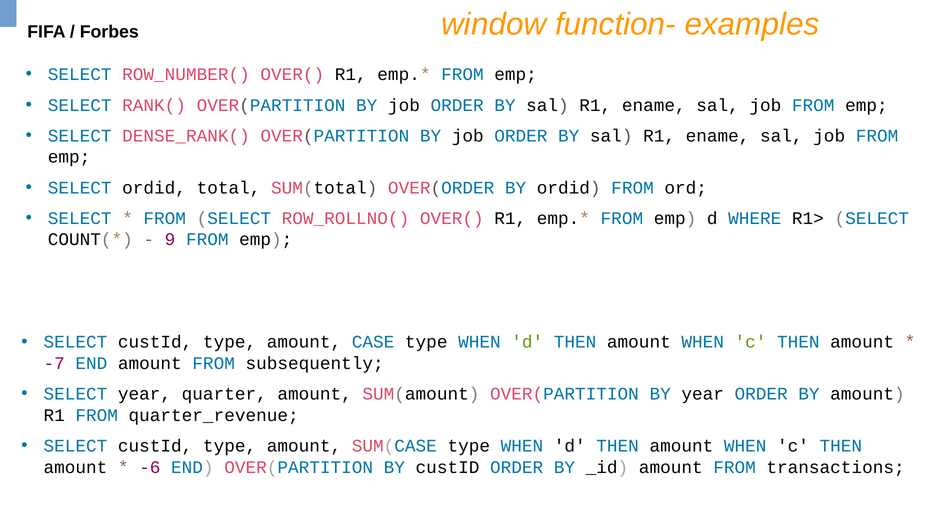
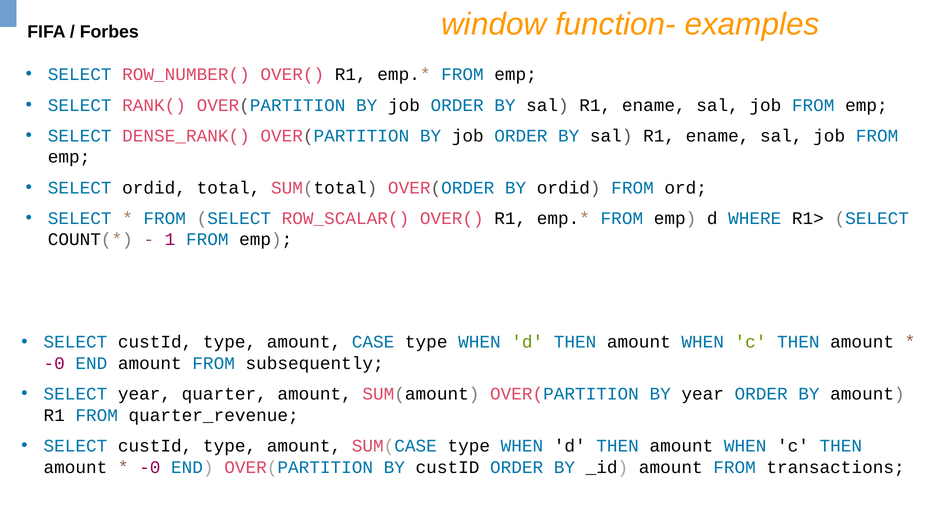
ROW_ROLLNO(: ROW_ROLLNO( -> ROW_SCALAR(
9: 9 -> 1
-7 at (54, 364): -7 -> -0
-6 at (150, 468): -6 -> -0
